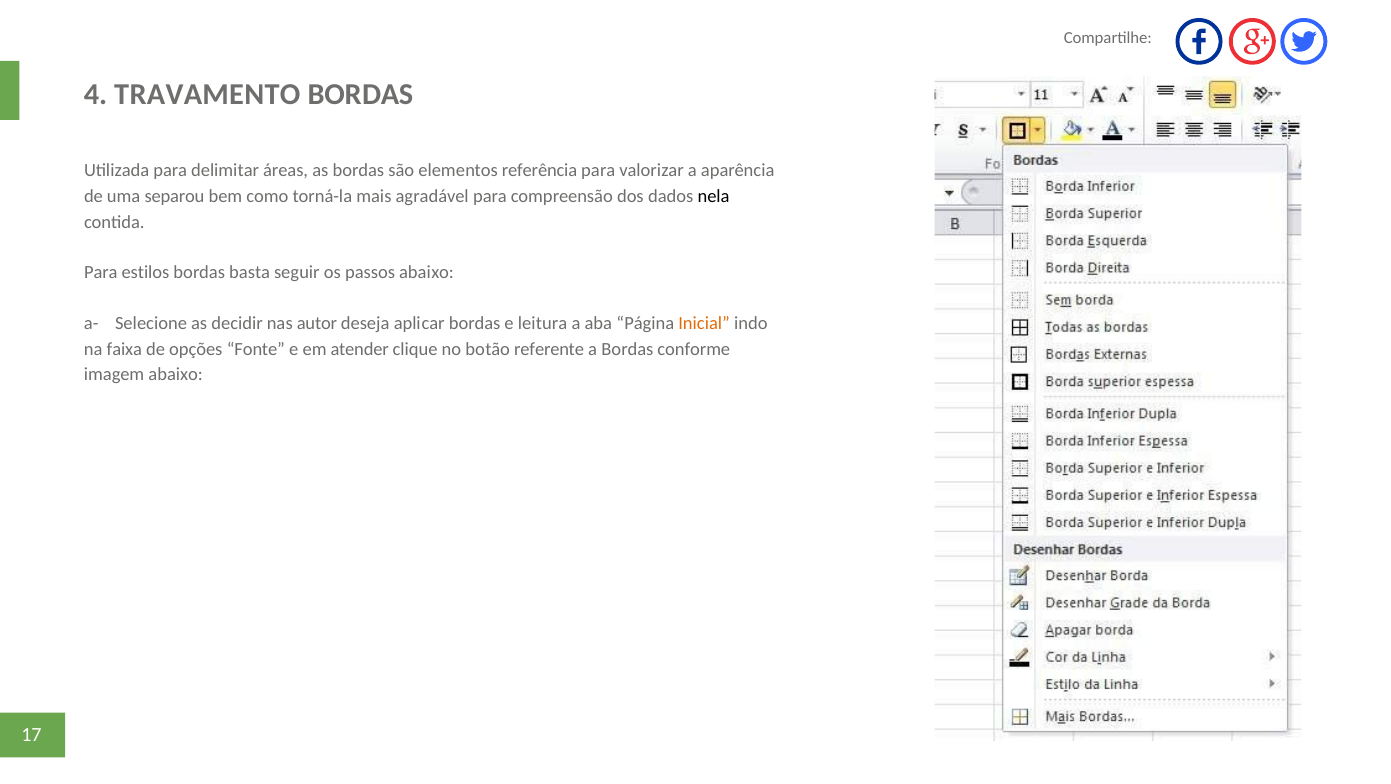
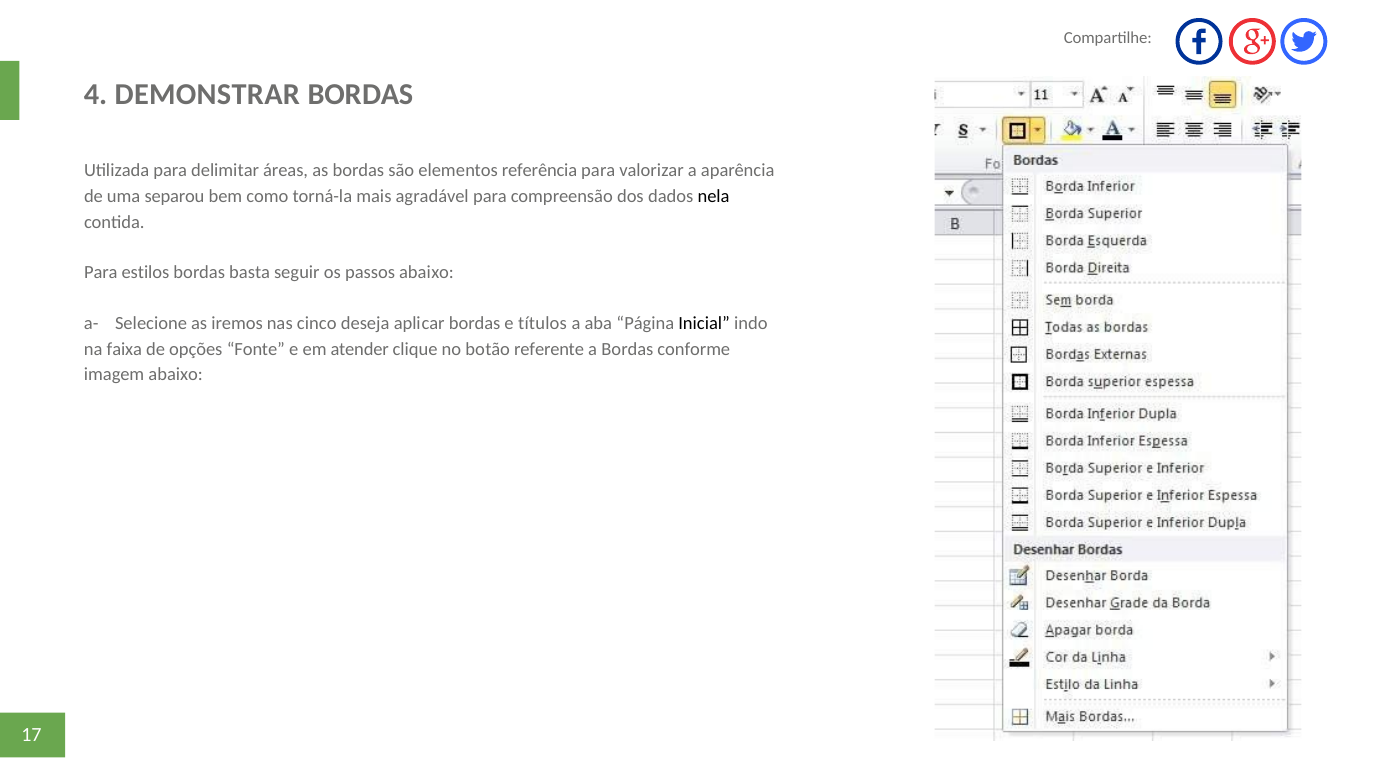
TRAVAMENTO: TRAVAMENTO -> DEMONSTRAR
decidir: decidir -> iremos
autor: autor -> cinco
leitura: leitura -> títulos
Inicial colour: orange -> black
